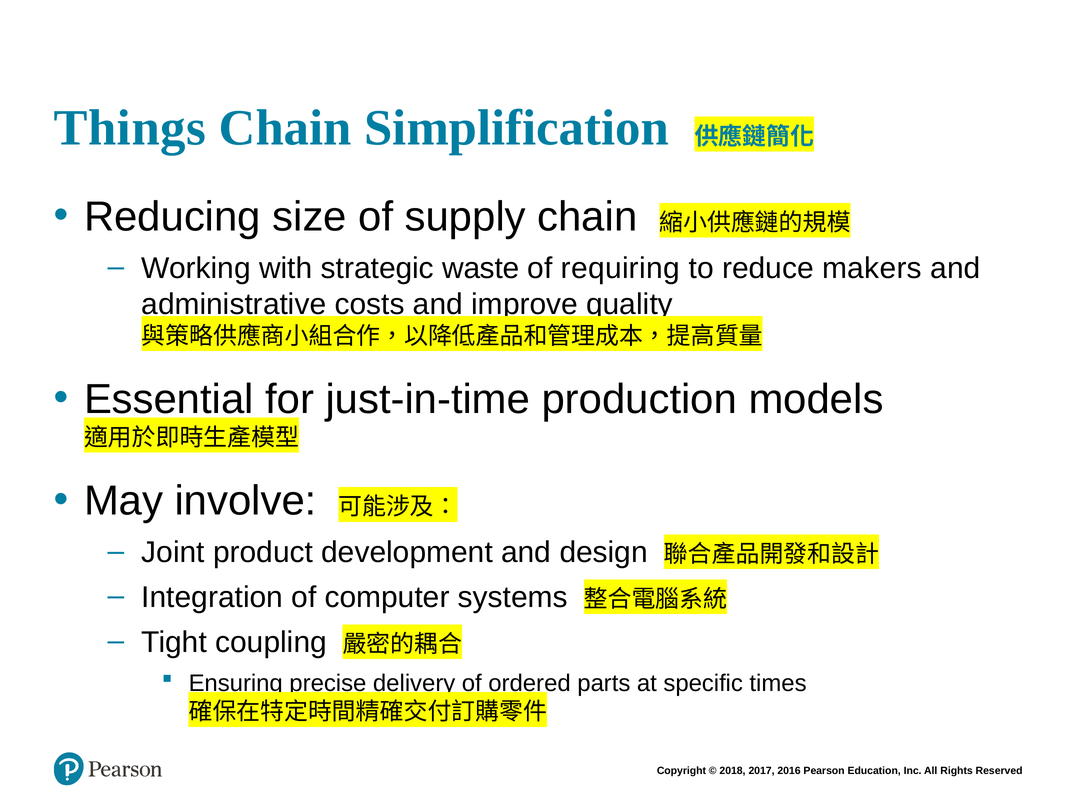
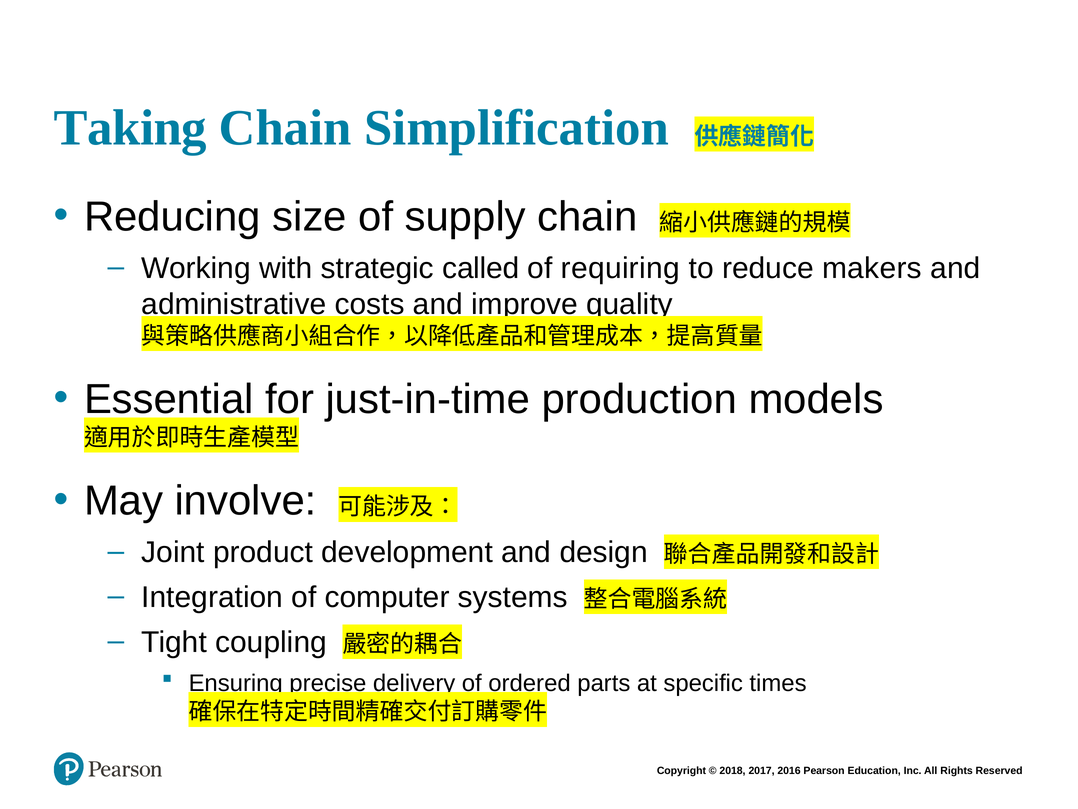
Things: Things -> Taking
waste: waste -> called
